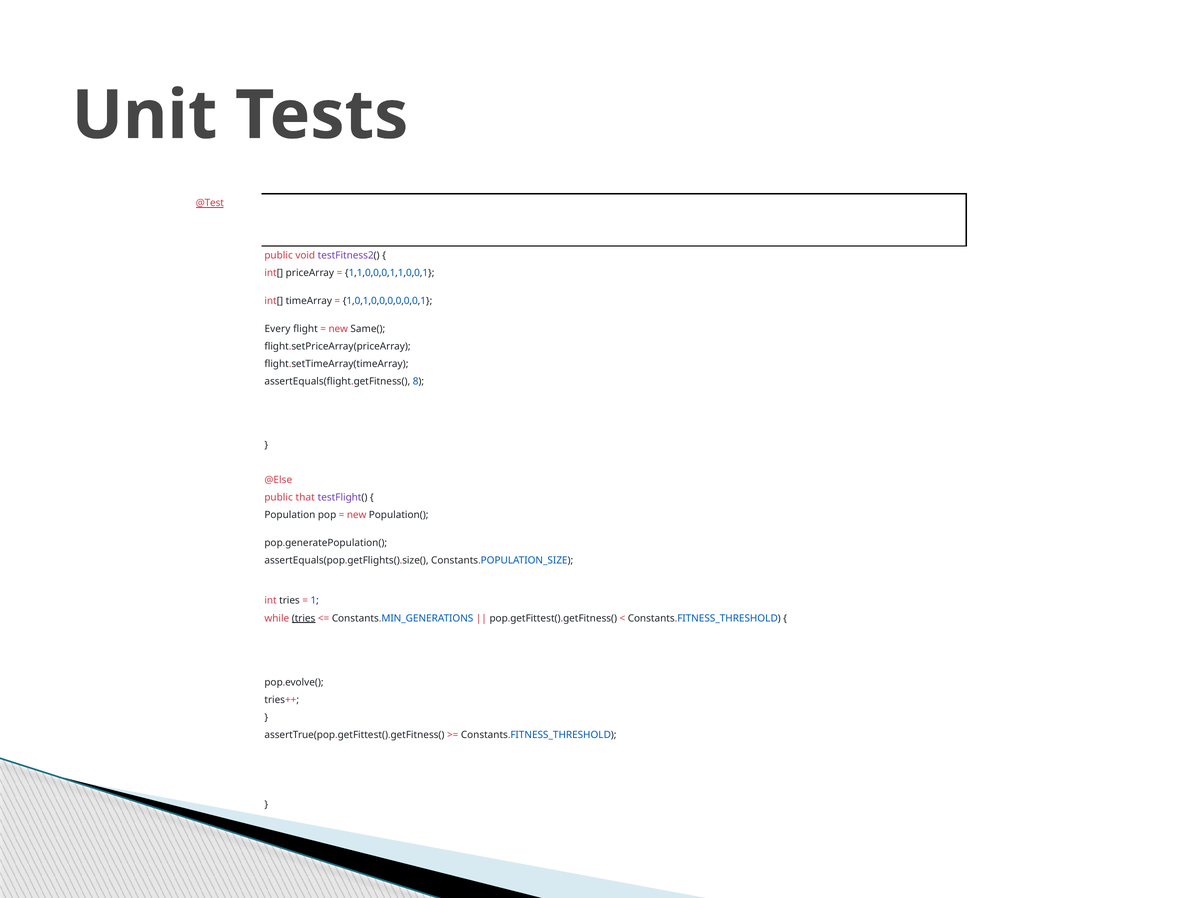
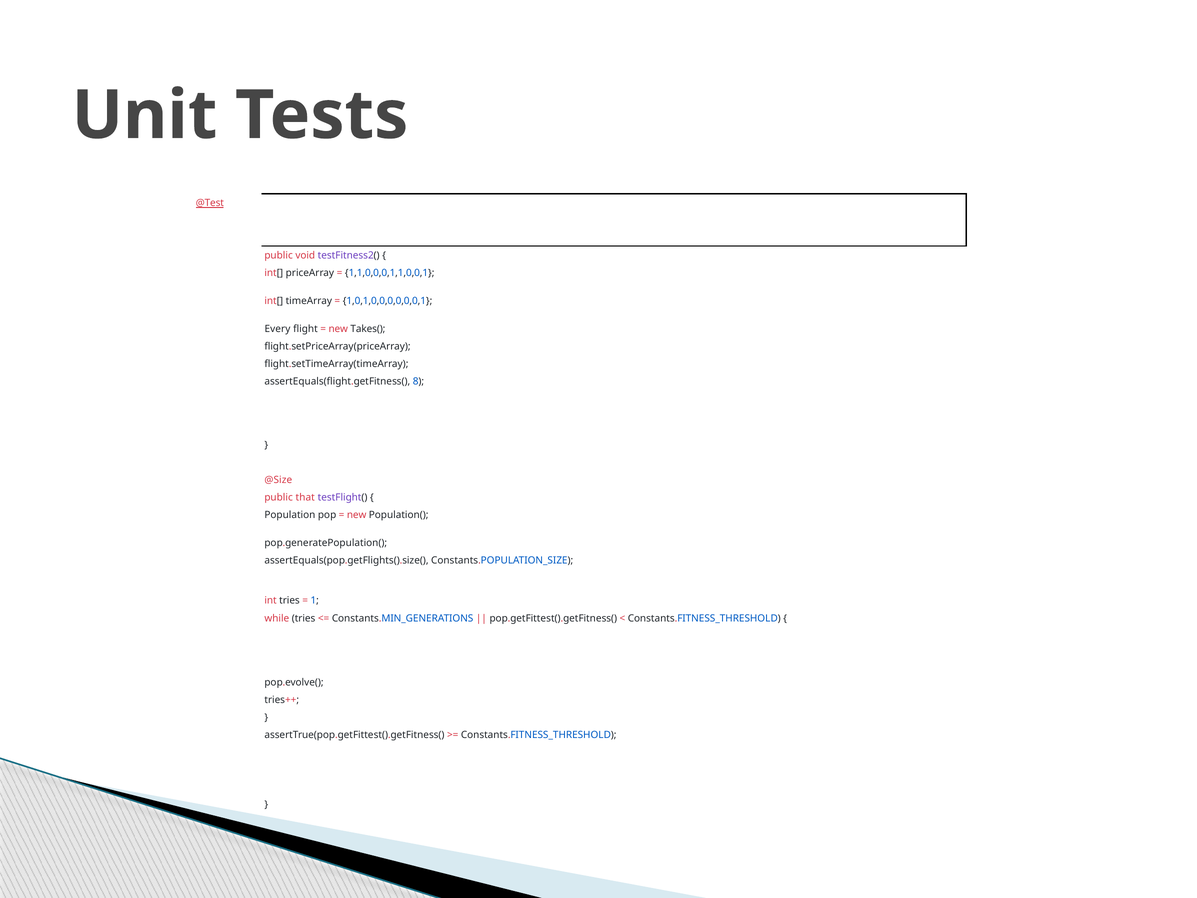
Same(: Same( -> Takes(
@Else: @Else -> @Size
tries at (304, 618) underline: present -> none
